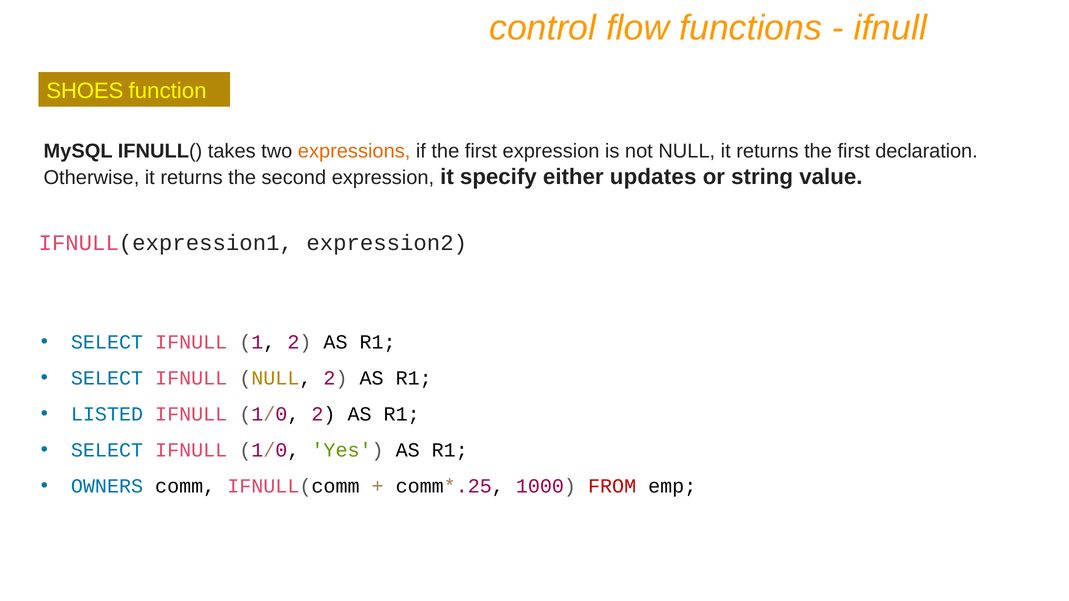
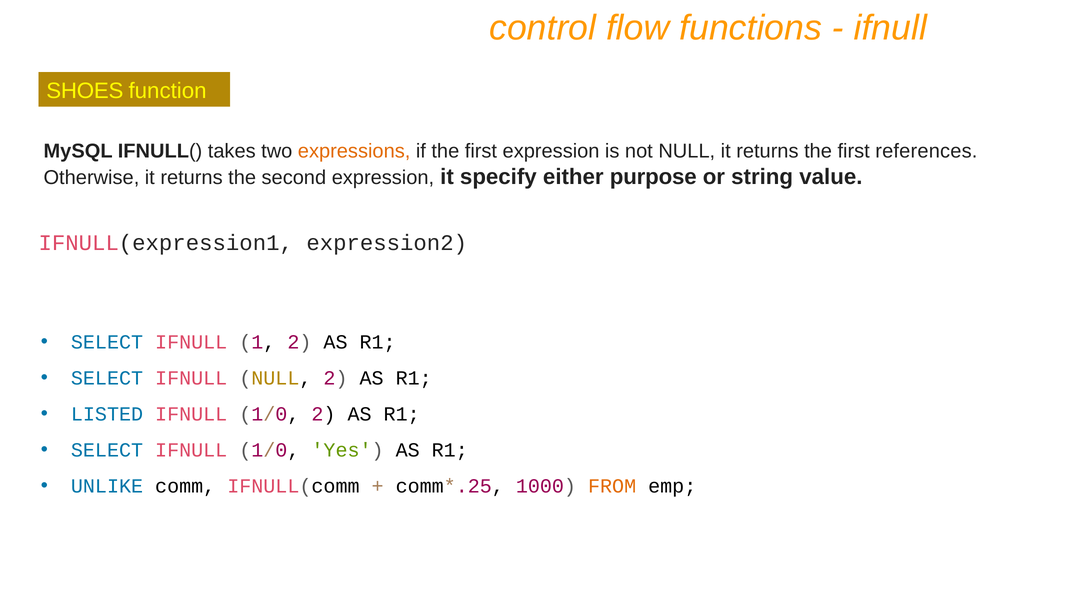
declaration: declaration -> references
updates: updates -> purpose
OWNERS: OWNERS -> UNLIKE
FROM colour: red -> orange
